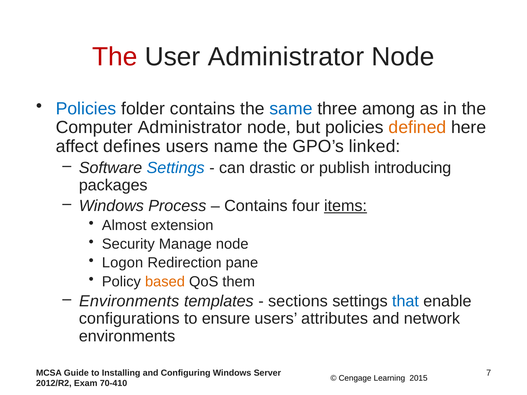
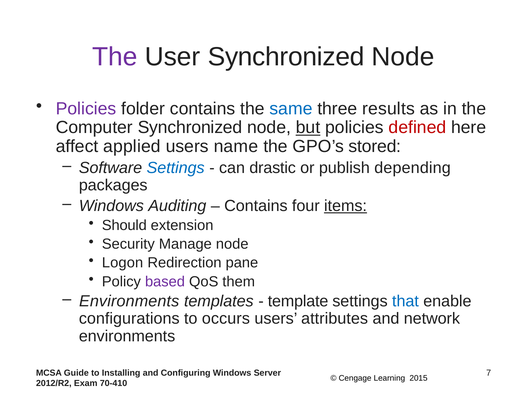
The at (115, 57) colour: red -> purple
User Administrator: Administrator -> Synchronized
Policies at (86, 109) colour: blue -> purple
among: among -> results
Computer Administrator: Administrator -> Synchronized
but underline: none -> present
defined colour: orange -> red
defines: defines -> applied
linked: linked -> stored
introducing: introducing -> depending
Process: Process -> Auditing
Almost: Almost -> Should
based colour: orange -> purple
sections: sections -> template
ensure: ensure -> occurs
